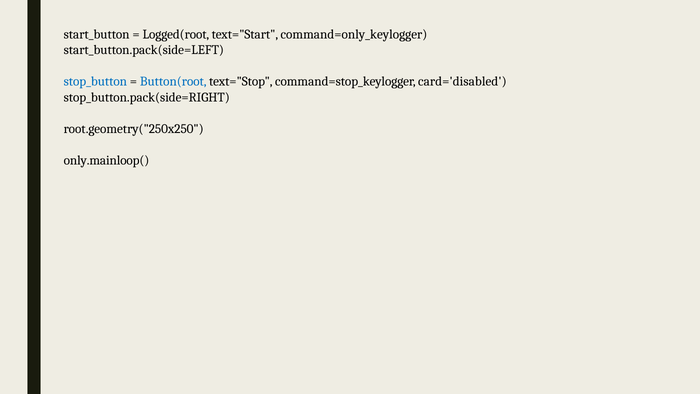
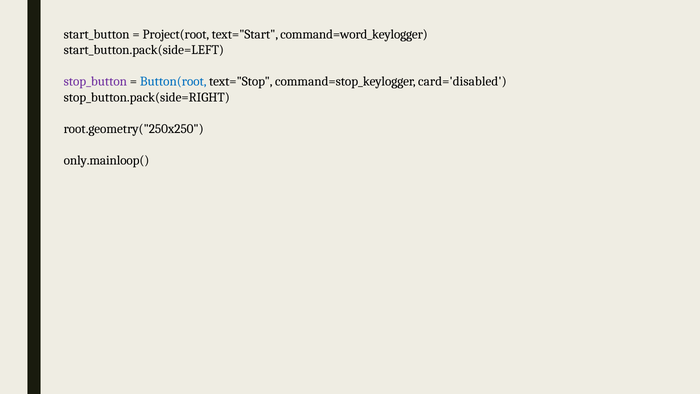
Logged(root: Logged(root -> Project(root
command=only_keylogger: command=only_keylogger -> command=word_keylogger
stop_button colour: blue -> purple
